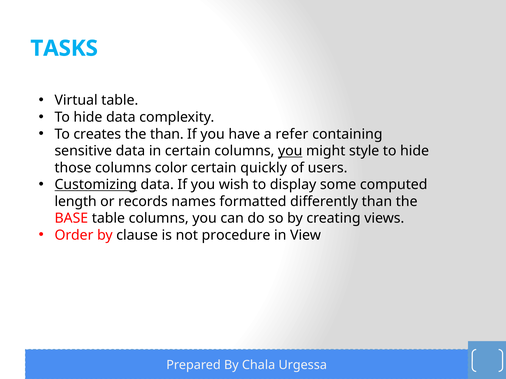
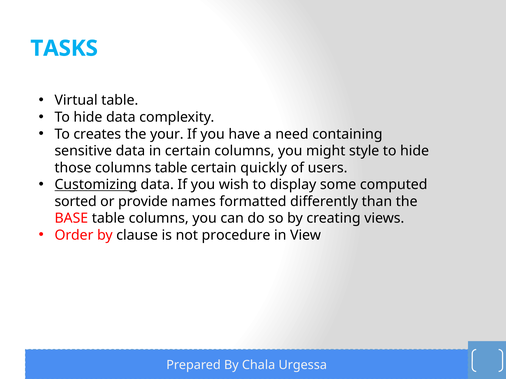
the than: than -> your
refer: refer -> need
you at (290, 151) underline: present -> none
columns color: color -> table
length: length -> sorted
records: records -> provide
